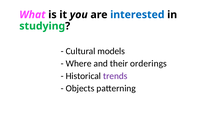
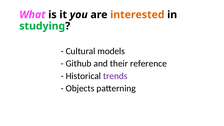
interested colour: blue -> orange
Where: Where -> Github
orderings: orderings -> reference
